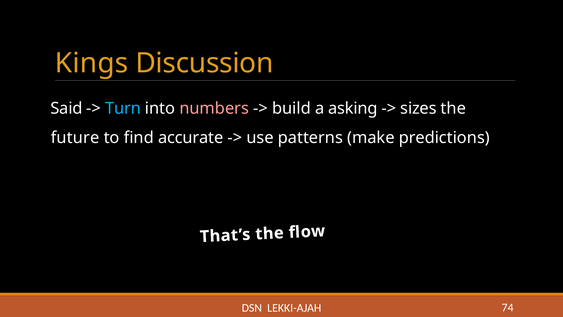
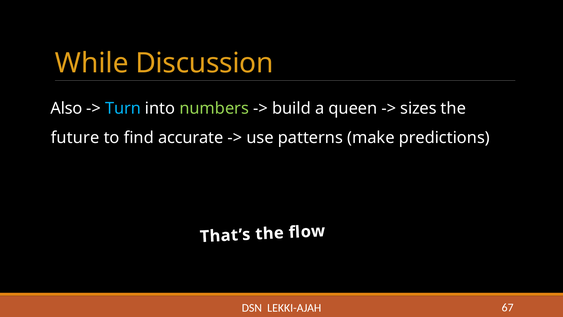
Kings: Kings -> While
Said: Said -> Also
numbers colour: pink -> light green
asking: asking -> queen
74: 74 -> 67
